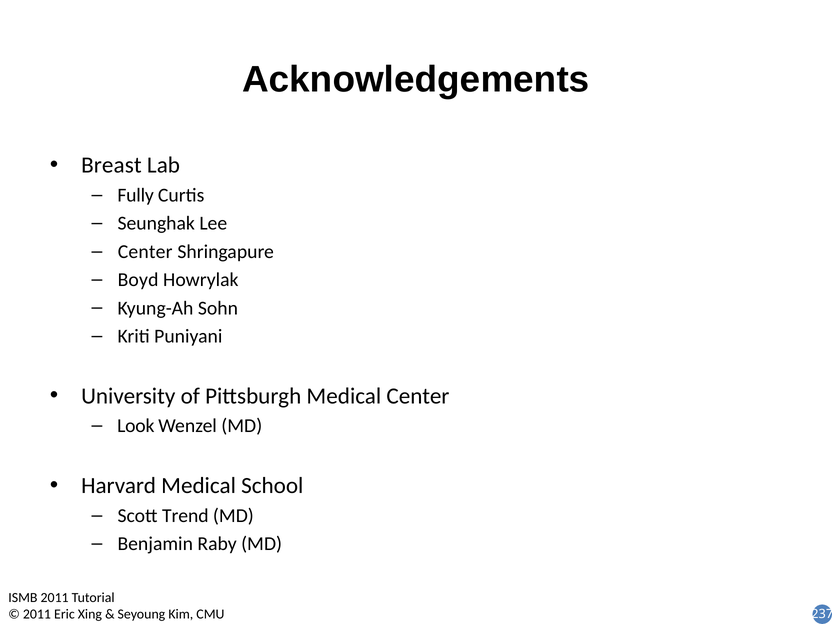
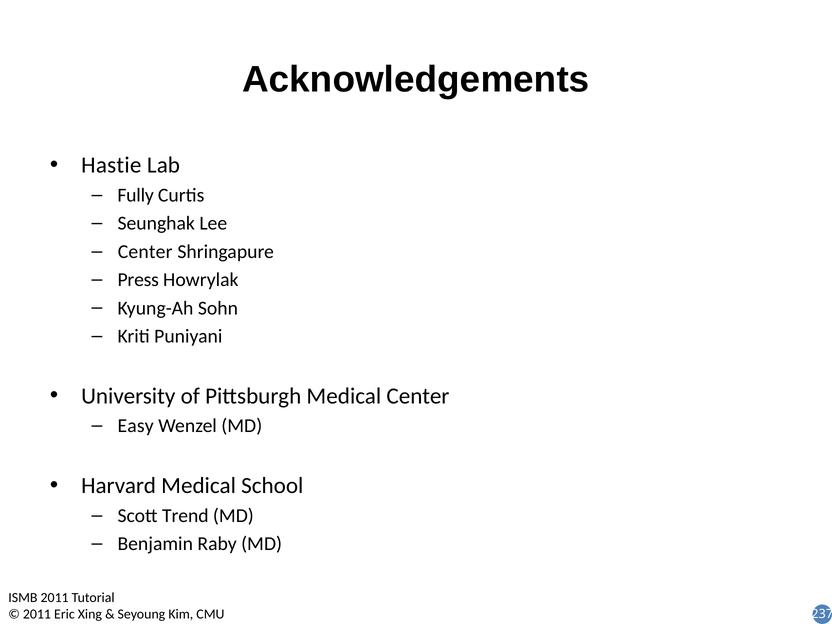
Breast: Breast -> Hastie
Boyd: Boyd -> Press
Look: Look -> Easy
